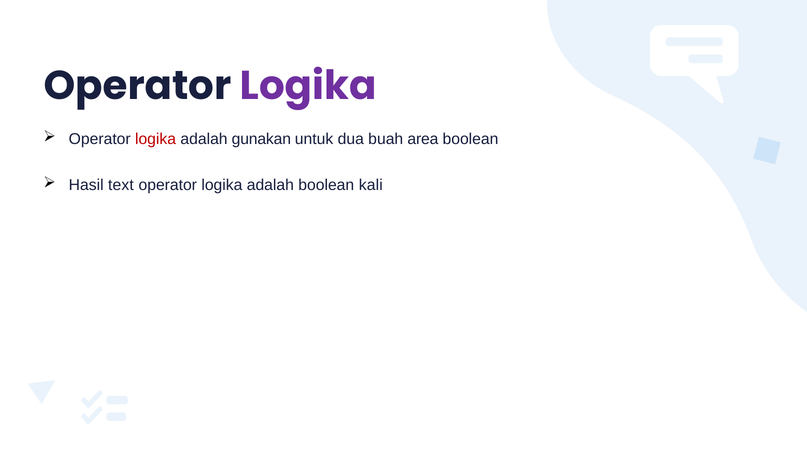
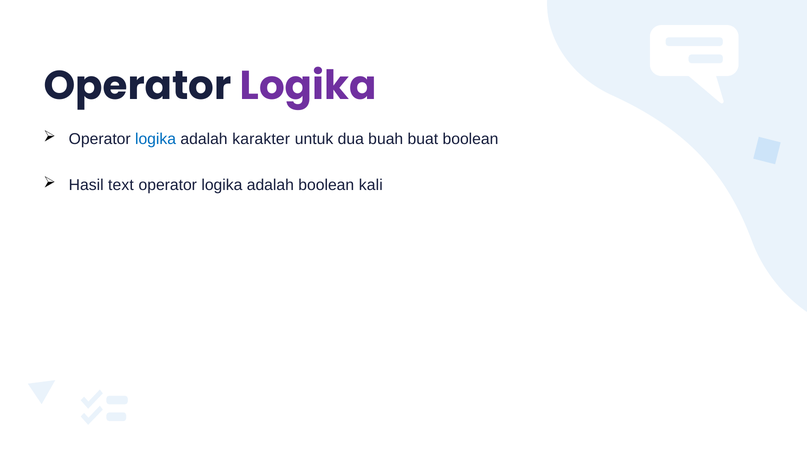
logika at (156, 139) colour: red -> blue
gunakan: gunakan -> karakter
area: area -> buat
